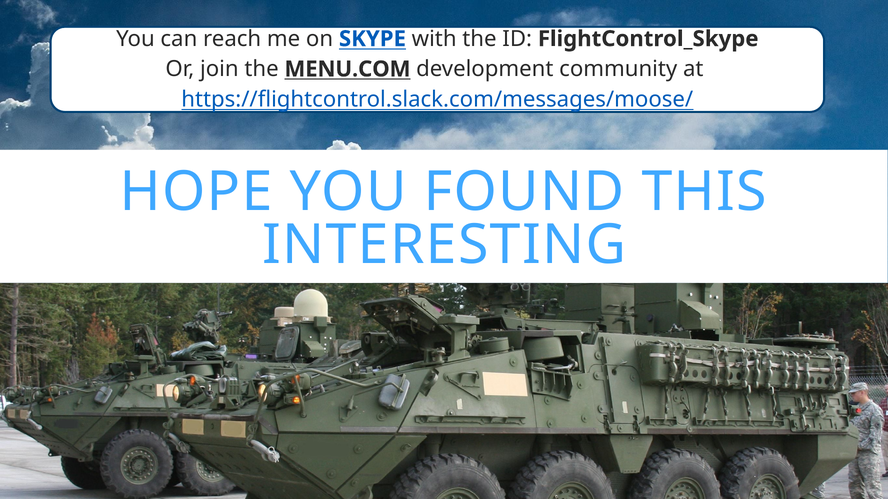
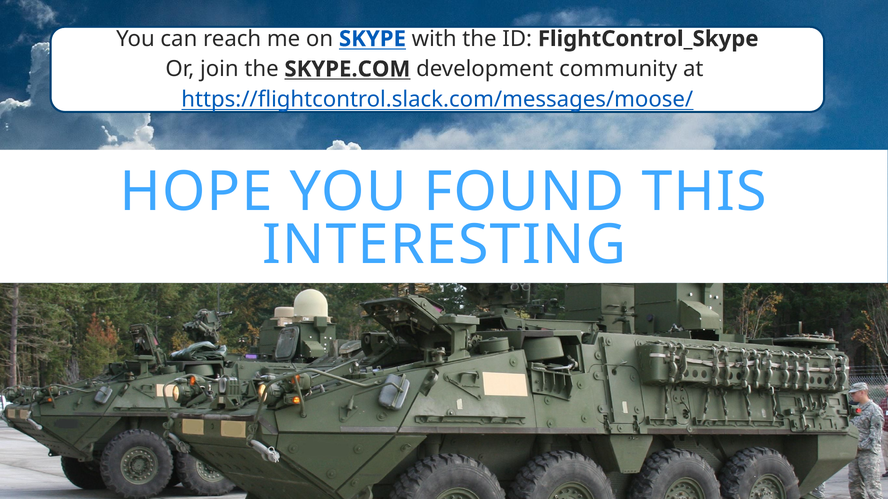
MENU.COM: MENU.COM -> SKYPE.COM
